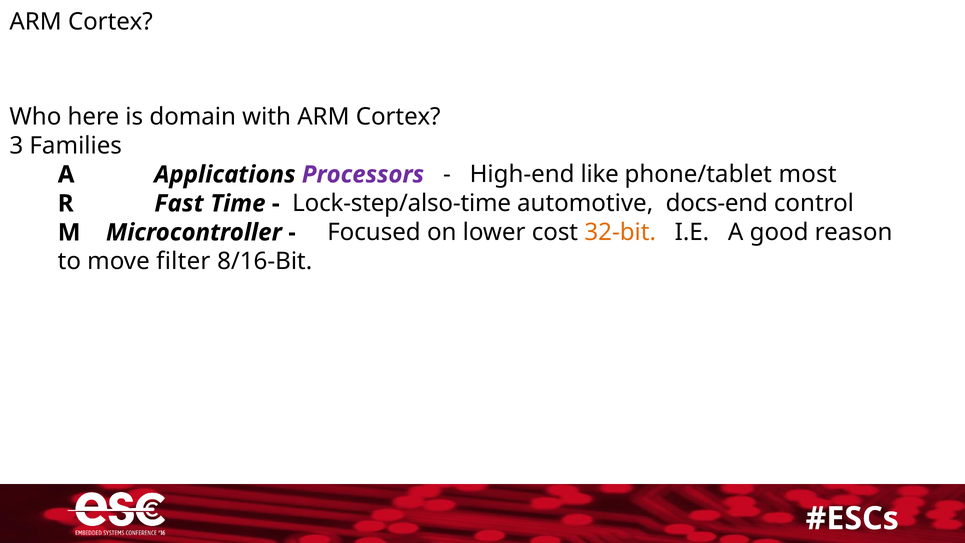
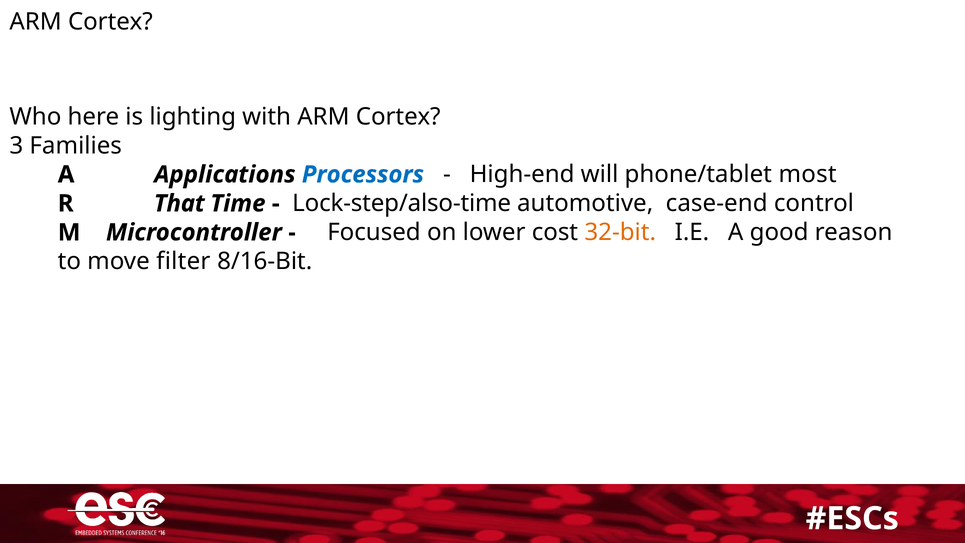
domain: domain -> lighting
Processors colour: purple -> blue
like: like -> will
Fast: Fast -> That
docs-end: docs-end -> case-end
